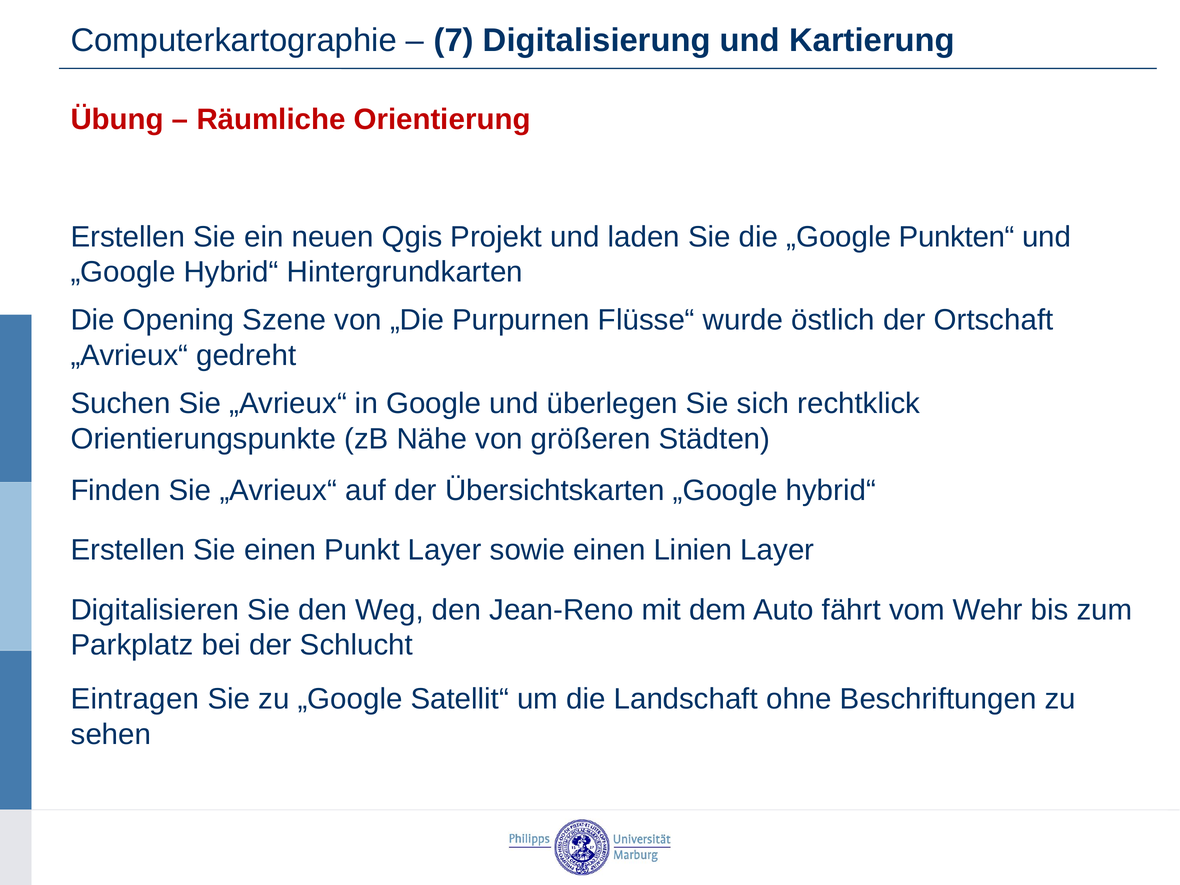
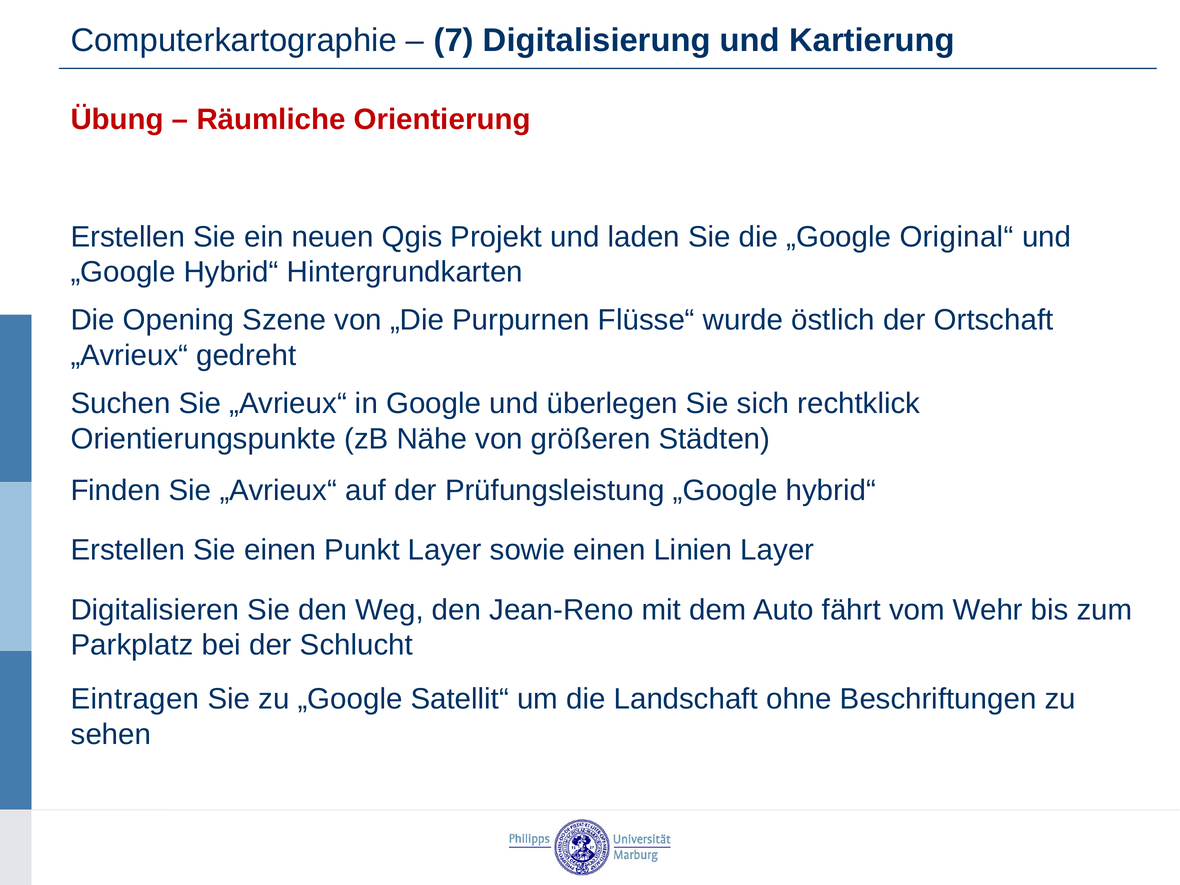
Punkten“: Punkten“ -> Original“
Übersichtskarten: Übersichtskarten -> Prüfungsleistung
